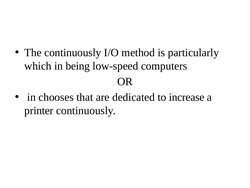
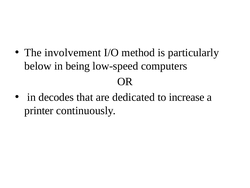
The continuously: continuously -> involvement
which: which -> below
chooses: chooses -> decodes
